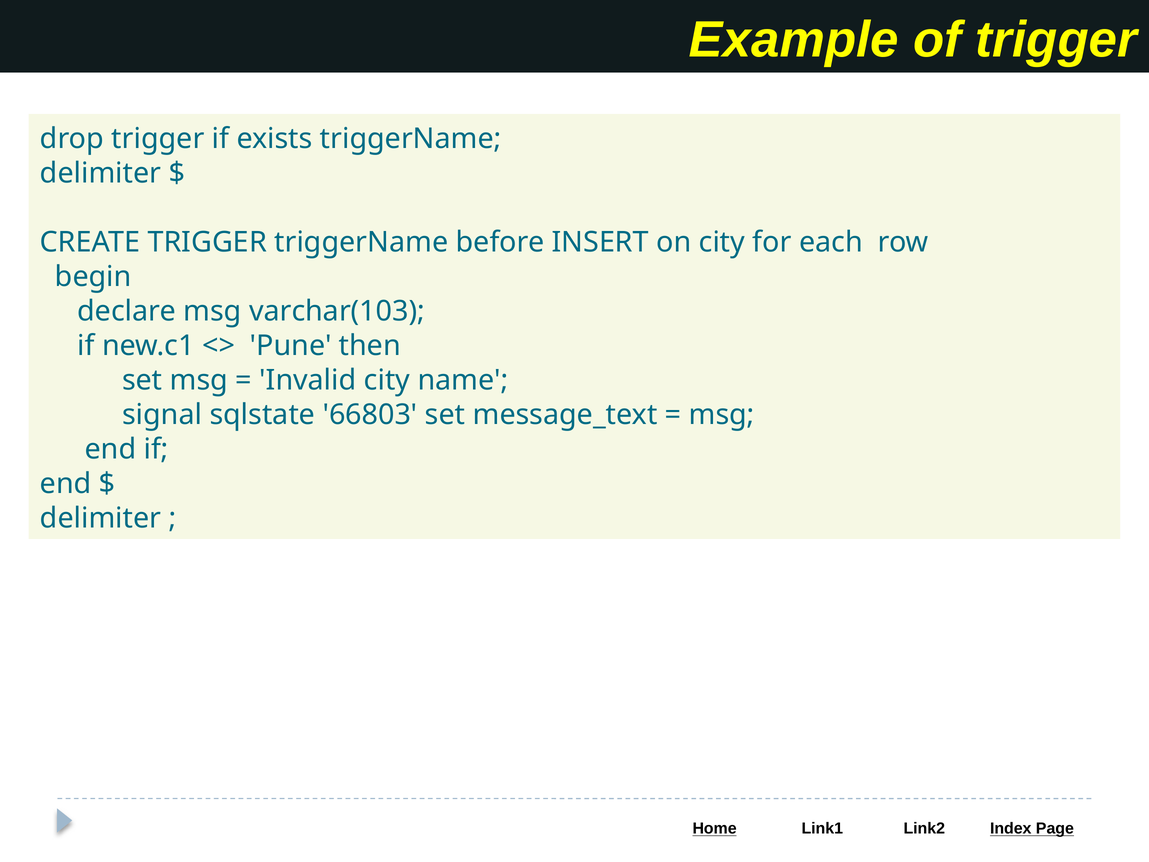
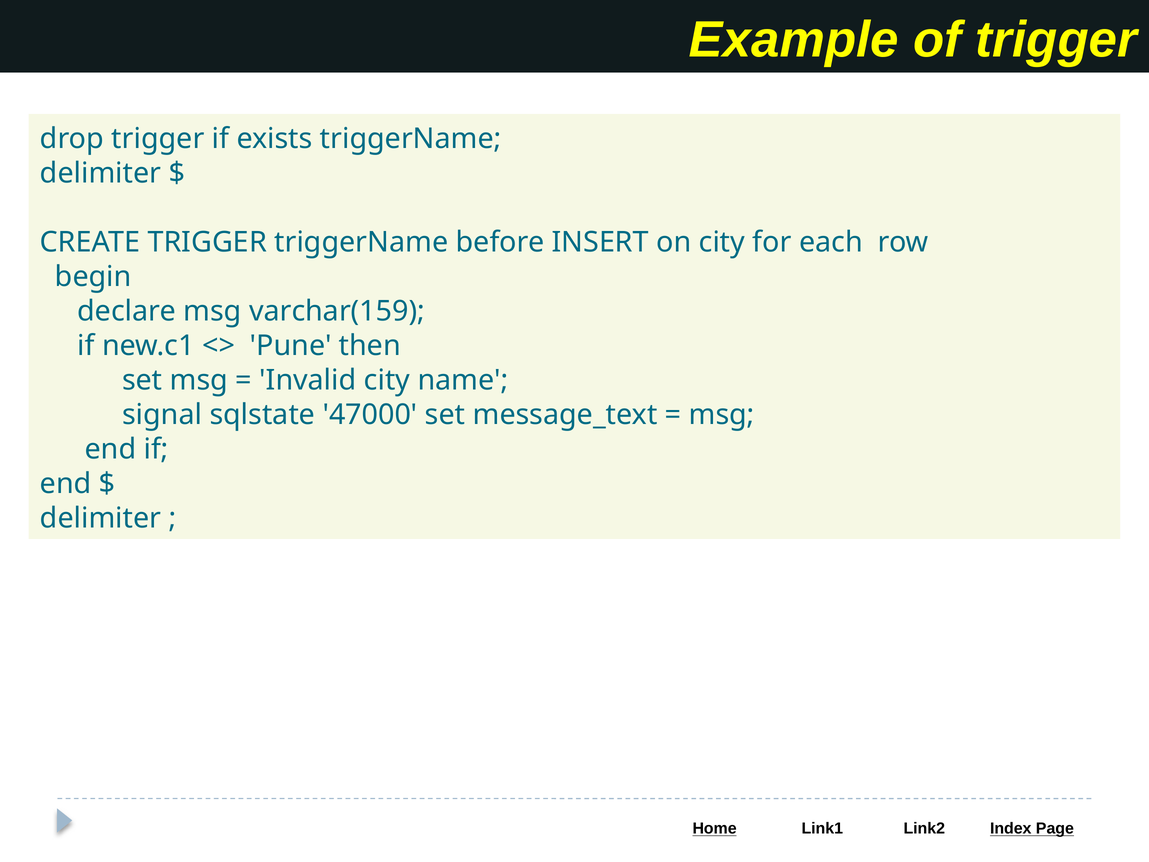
varchar(103: varchar(103 -> varchar(159
66803: 66803 -> 47000
